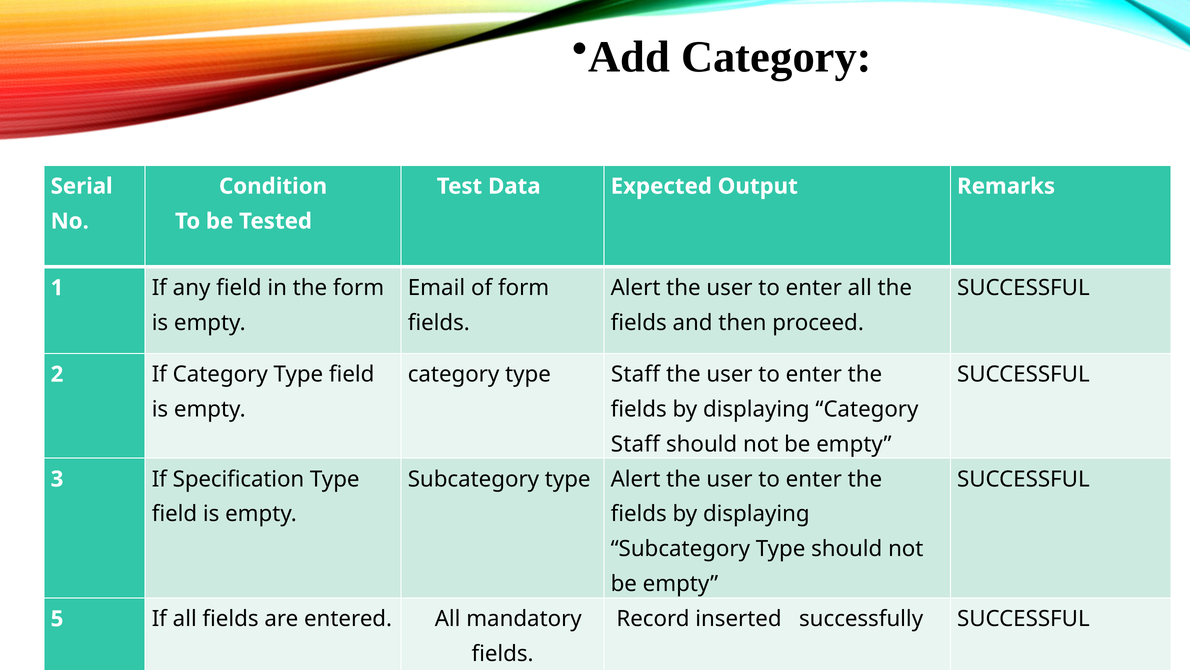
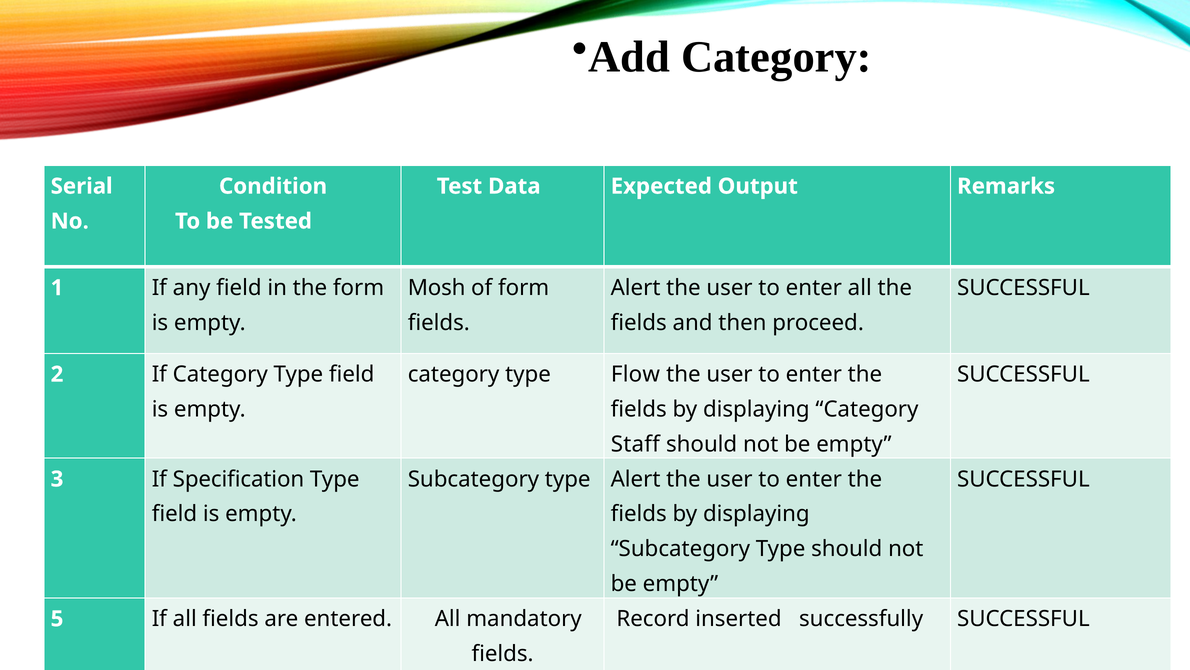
Email: Email -> Mosh
type Staff: Staff -> Flow
